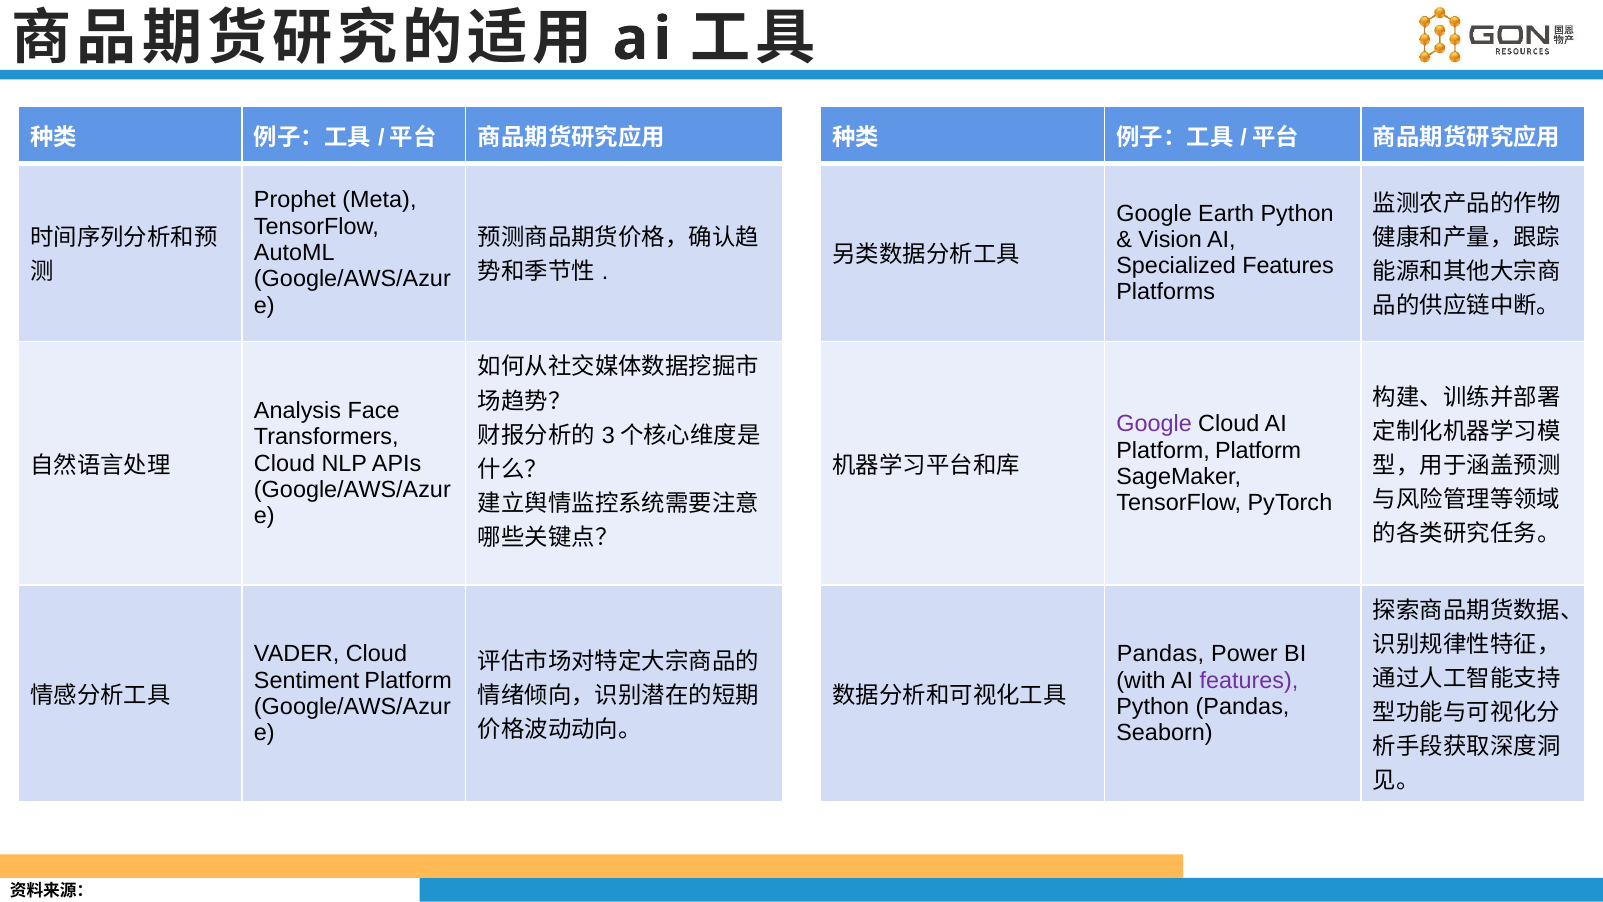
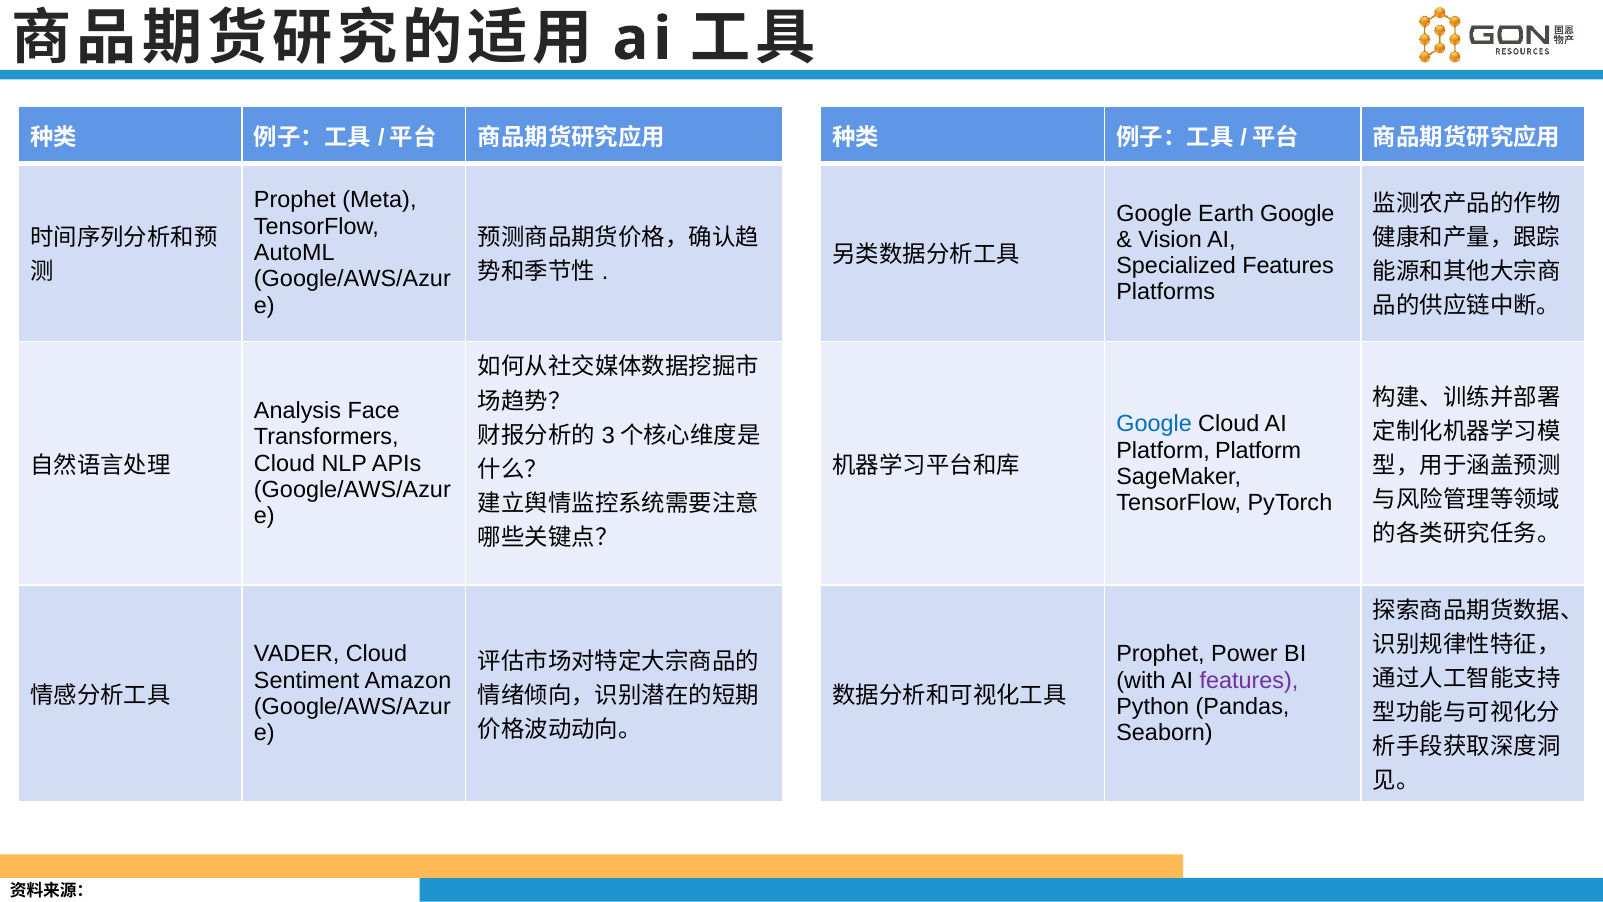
Earth Python: Python -> Google
Google at (1154, 424) colour: purple -> blue
Pandas at (1160, 654): Pandas -> Prophet
Sentiment Platform: Platform -> Amazon
